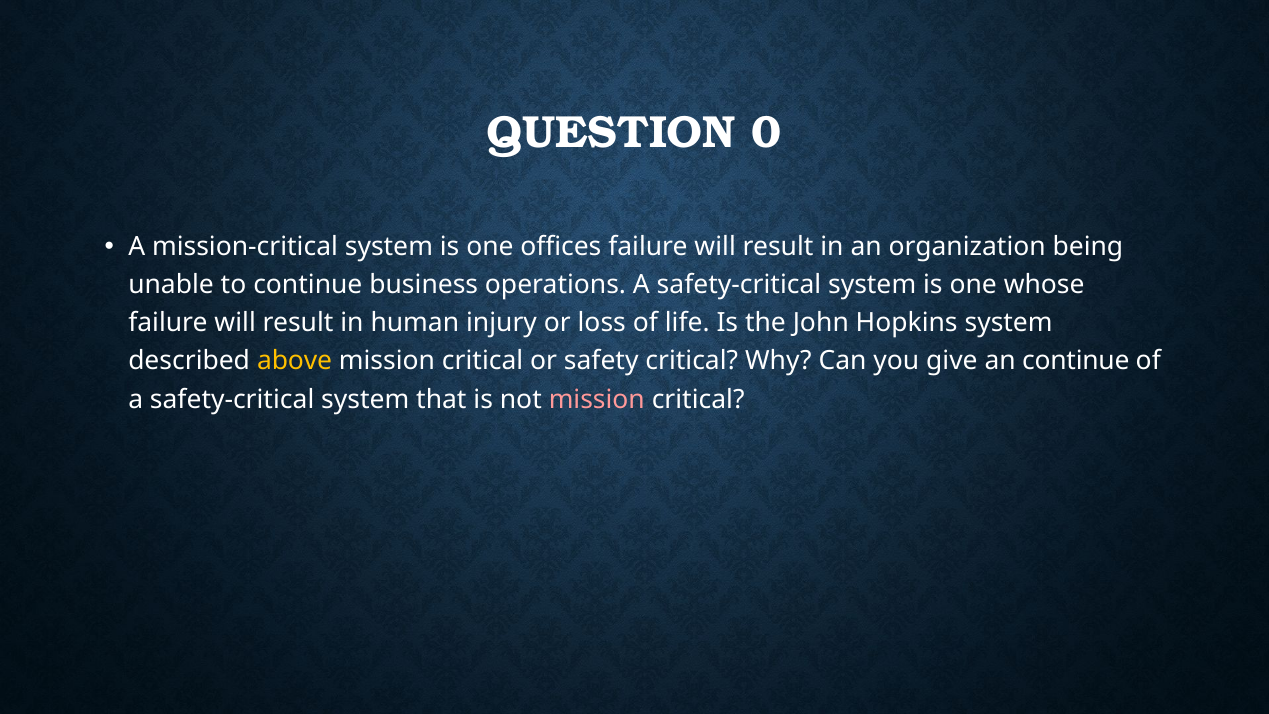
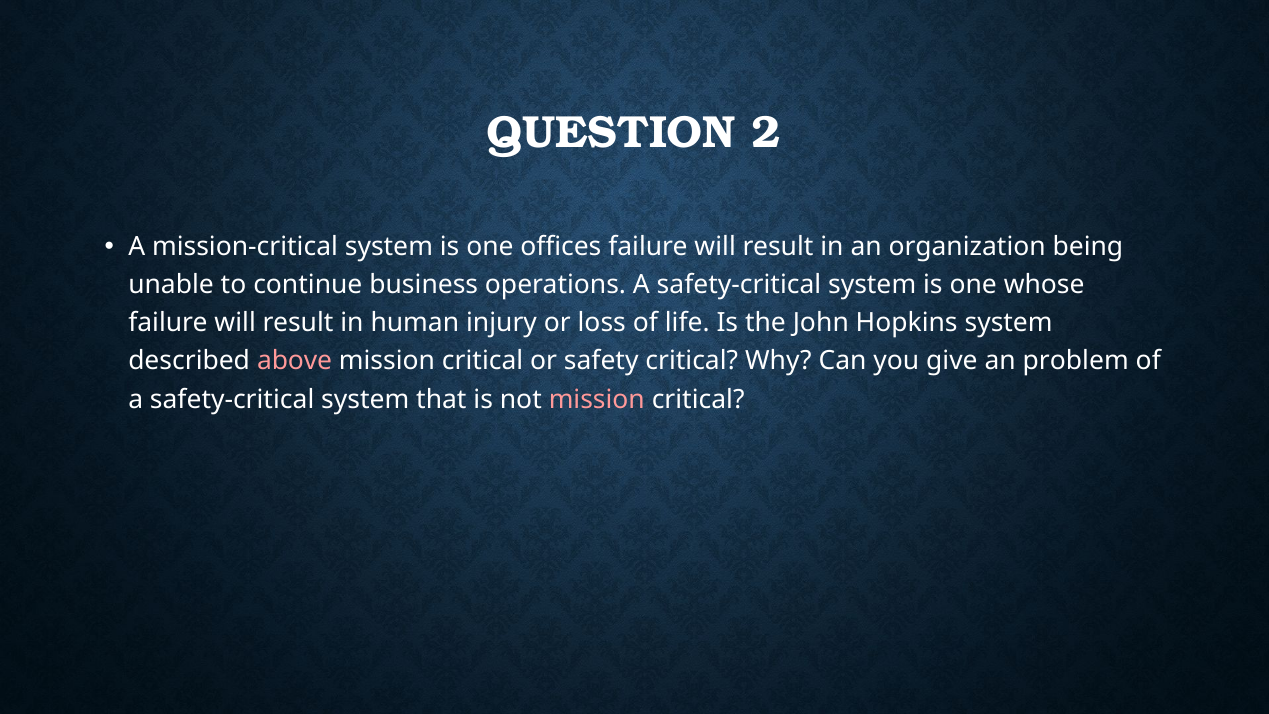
0: 0 -> 2
above colour: yellow -> pink
an continue: continue -> problem
